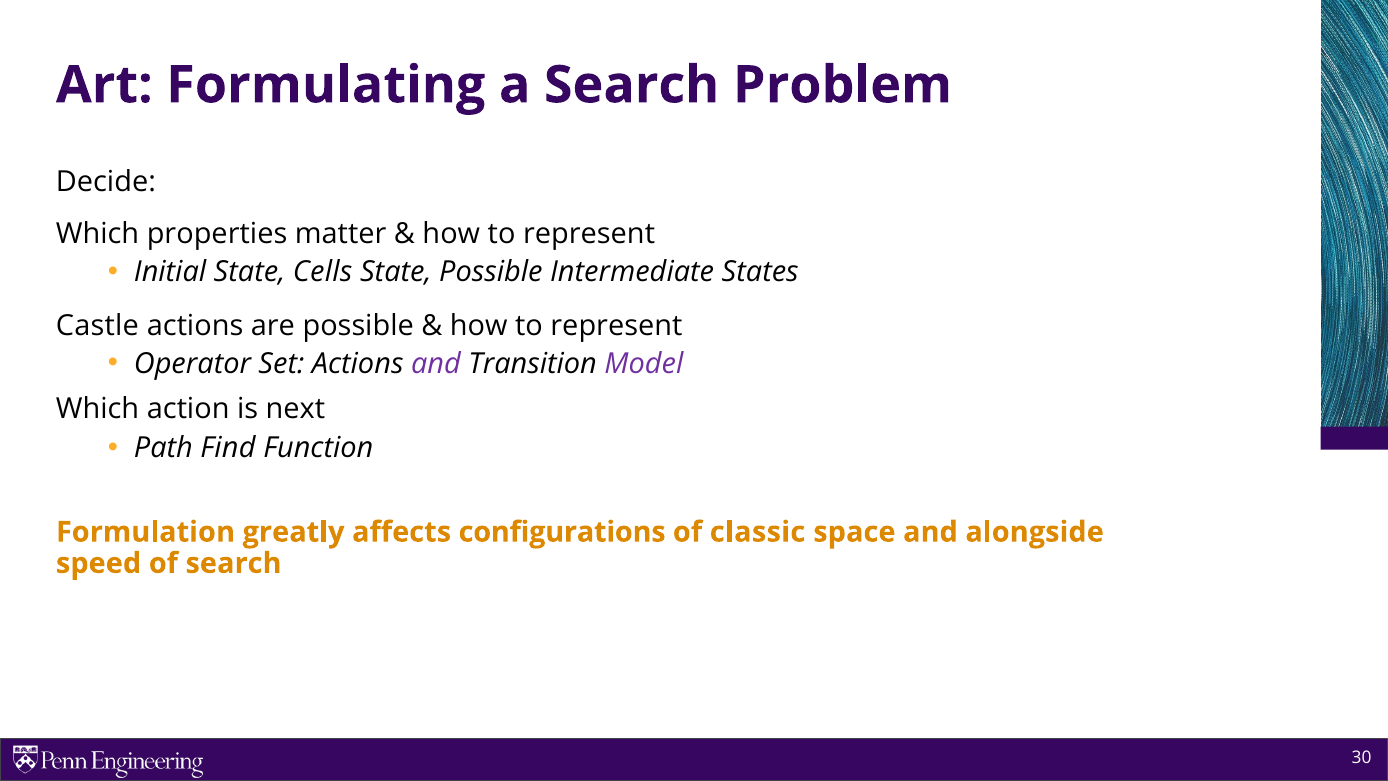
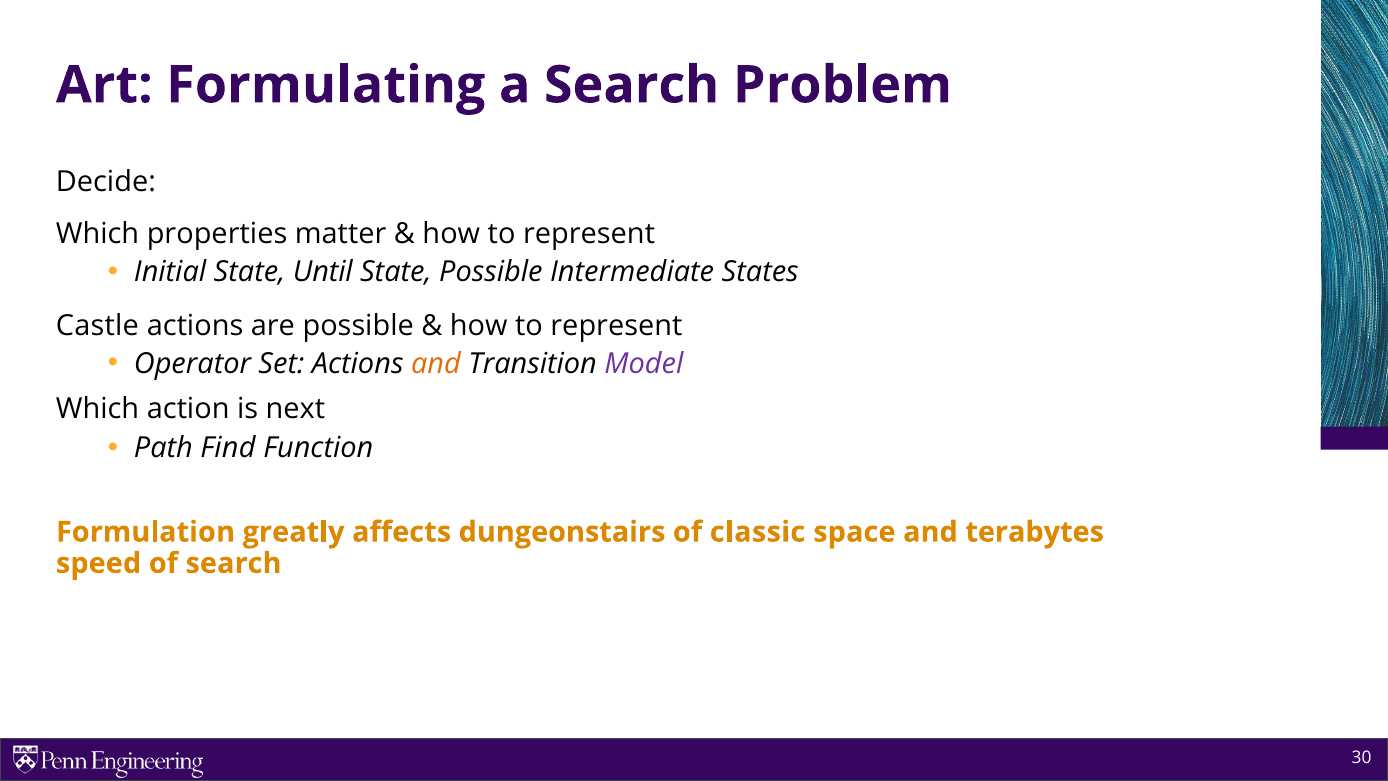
Cells: Cells -> Until
and at (436, 363) colour: purple -> orange
configurations: configurations -> dungeonstairs
alongside: alongside -> terabytes
